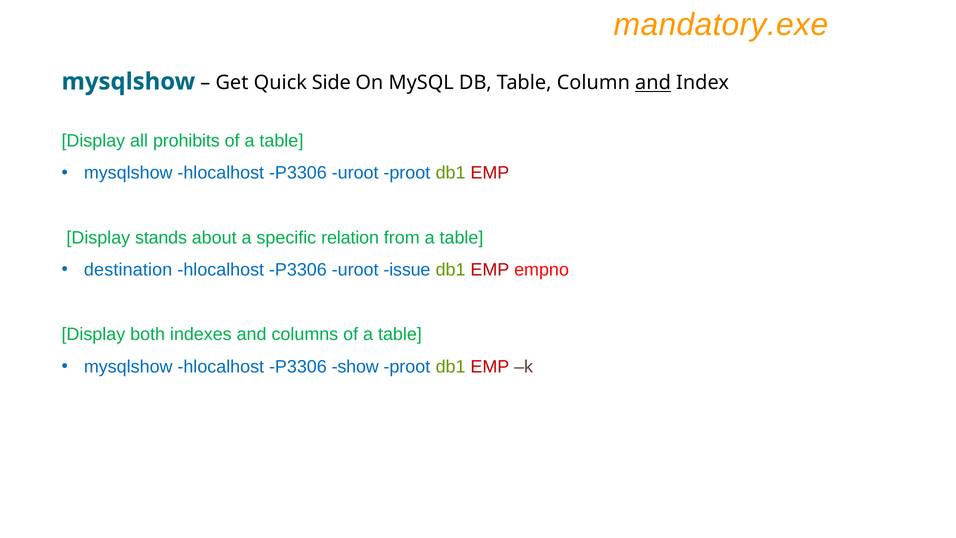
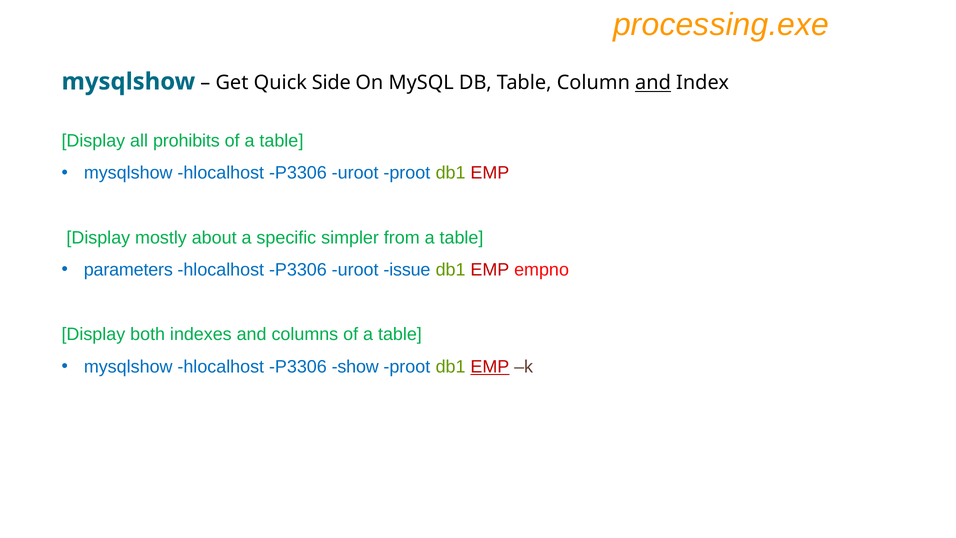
mandatory.exe: mandatory.exe -> processing.exe
stands: stands -> mostly
relation: relation -> simpler
destination: destination -> parameters
EMP at (490, 367) underline: none -> present
